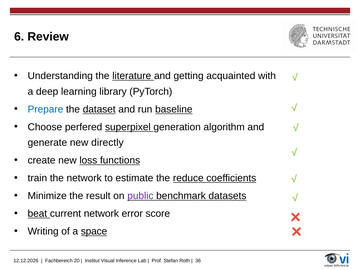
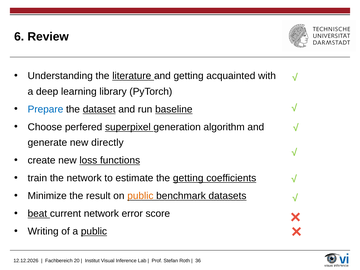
the reduce: reduce -> getting
public at (140, 196) colour: purple -> orange
a space: space -> public
